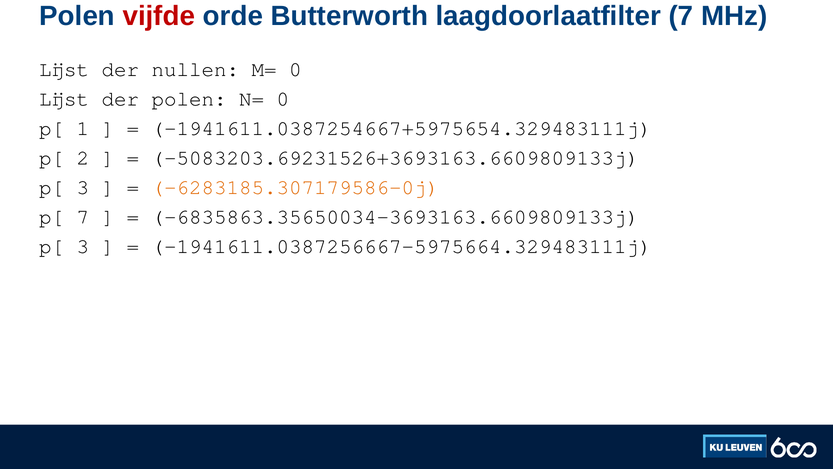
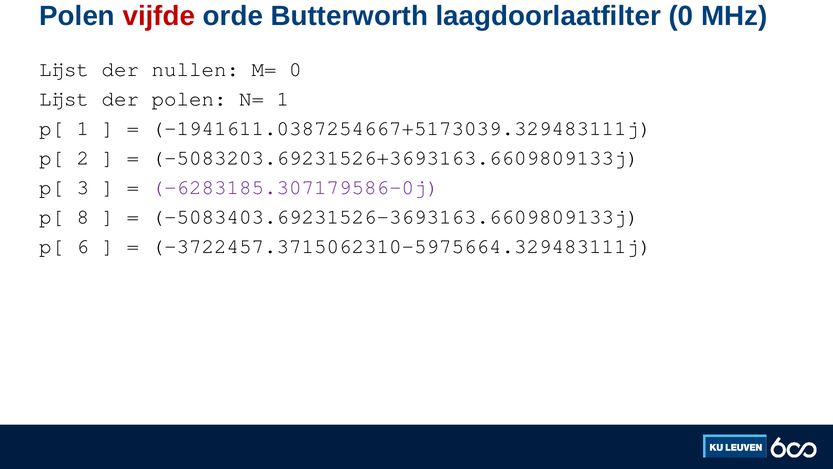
laagdoorlaatfilter 7: 7 -> 0
N= 0: 0 -> 1
-1941611.0387254667+5975654.329483111j: -1941611.0387254667+5975654.329483111j -> -1941611.0387254667+5173039.329483111j
-6283185.307179586-0j colour: orange -> purple
p[ 7: 7 -> 8
-6835863.35650034-3693163.6609809133j: -6835863.35650034-3693163.6609809133j -> -5083403.69231526-3693163.6609809133j
3 at (83, 246): 3 -> 6
-1941611.0387256667-5975664.329483111j: -1941611.0387256667-5975664.329483111j -> -3722457.3715062310-5975664.329483111j
